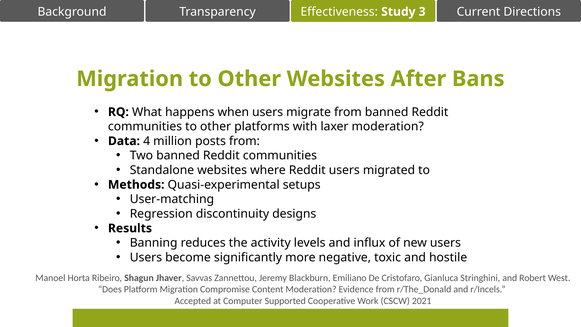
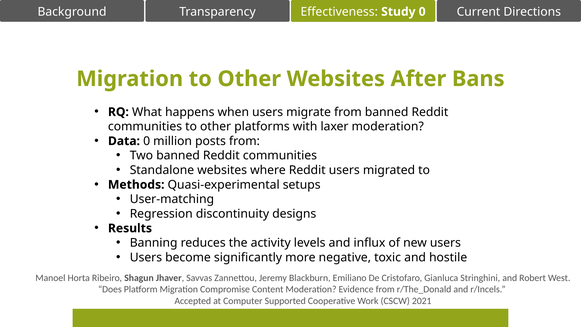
3 at (422, 12): 3 -> 0
Data 4: 4 -> 0
